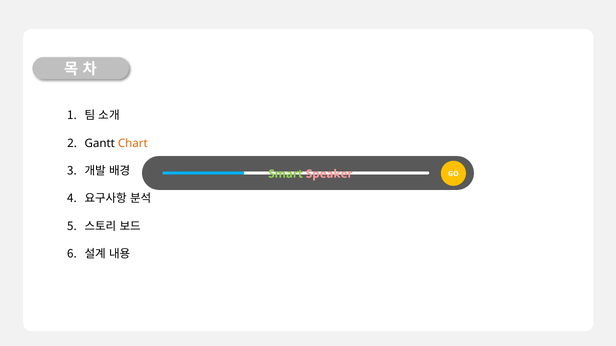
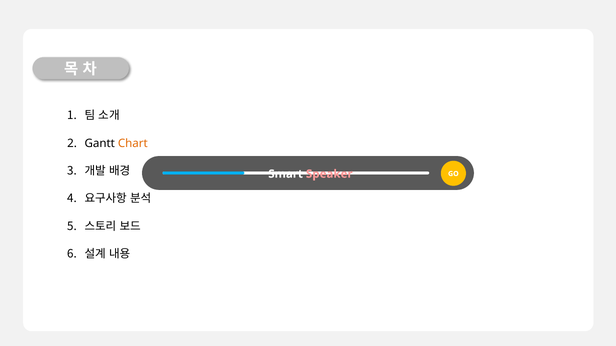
Smart colour: light green -> white
